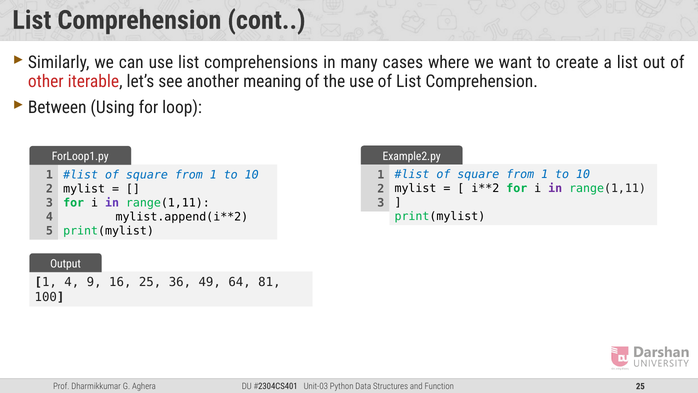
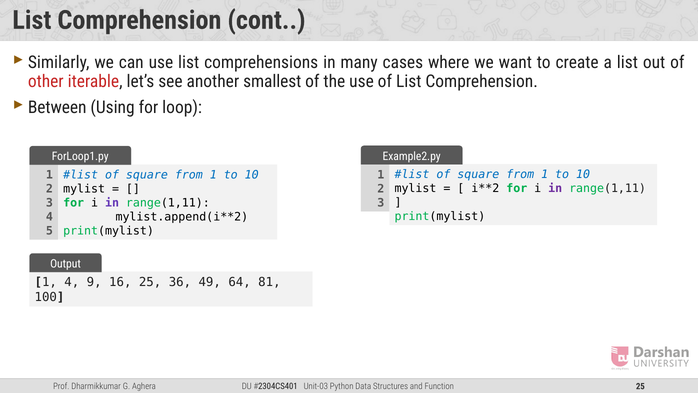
meaning: meaning -> smallest
